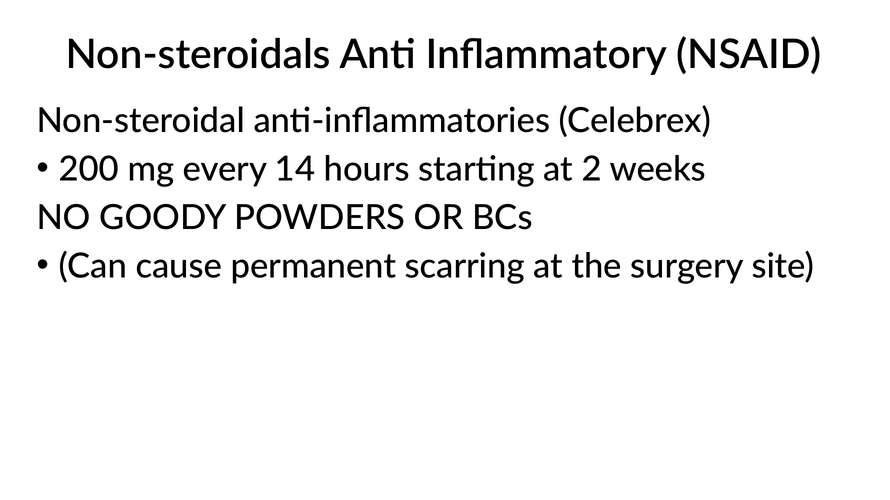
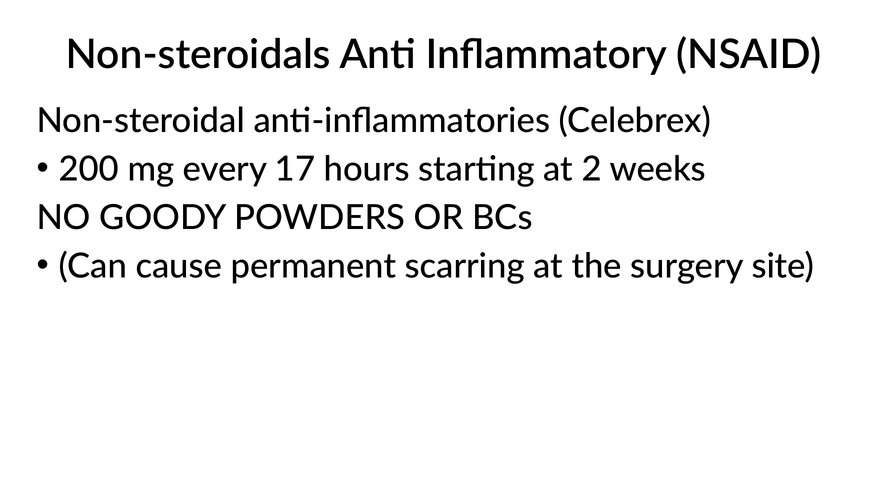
14: 14 -> 17
